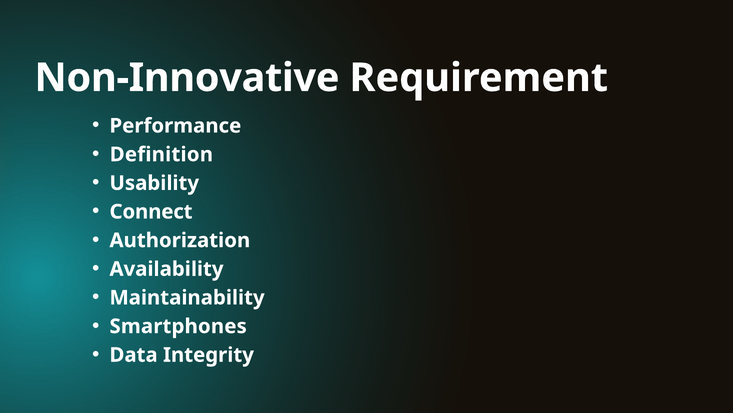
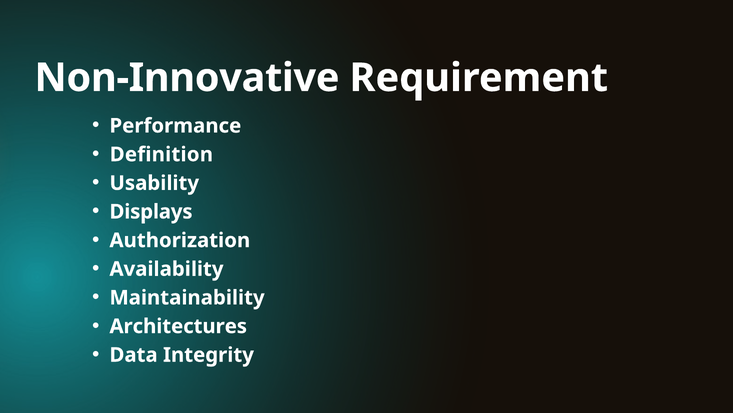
Connect: Connect -> Displays
Smartphones: Smartphones -> Architectures
